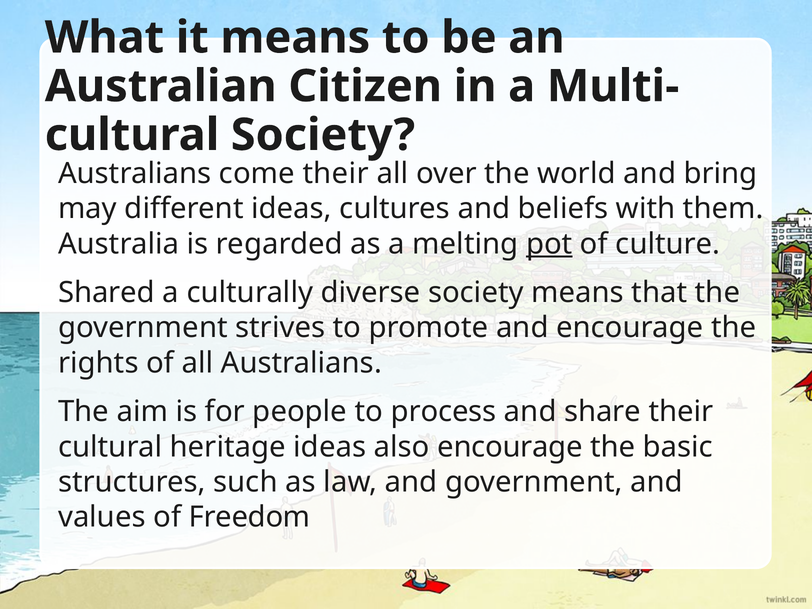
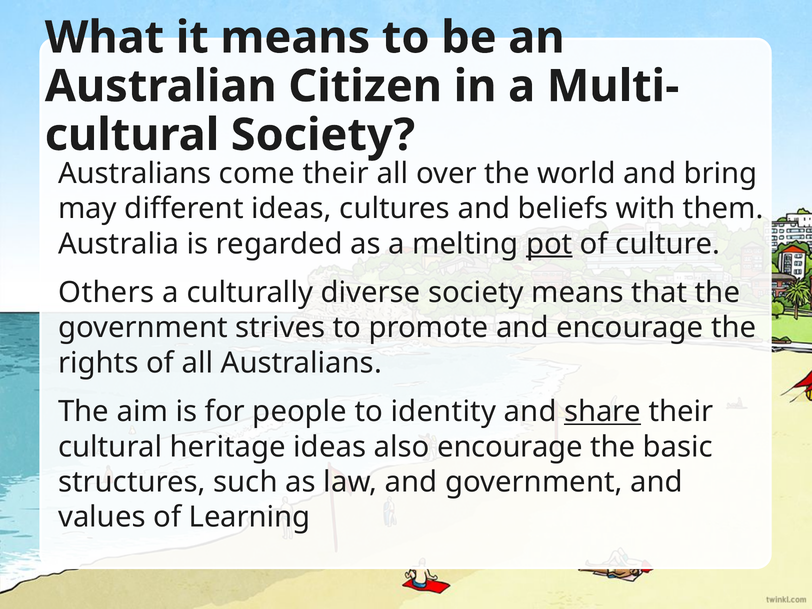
Shared: Shared -> Others
process: process -> identity
share underline: none -> present
Freedom: Freedom -> Learning
